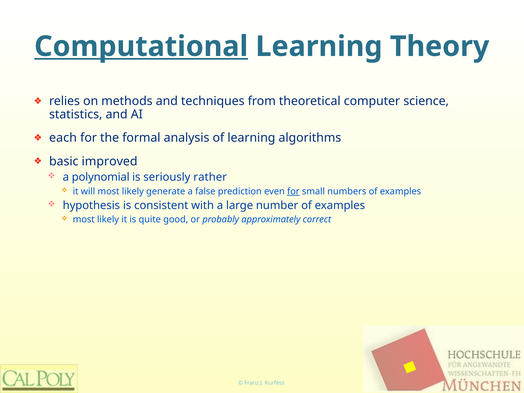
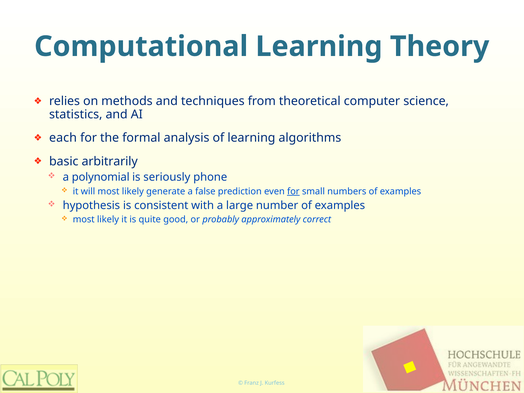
Computational underline: present -> none
improved: improved -> arbitrarily
rather: rather -> phone
